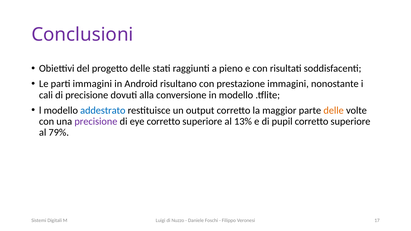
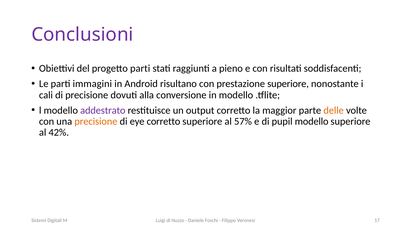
progetto delle: delle -> parti
prestazione immagini: immagini -> superiore
addestrato colour: blue -> purple
precisione at (96, 122) colour: purple -> orange
13%: 13% -> 57%
pupil corretto: corretto -> modello
79%: 79% -> 42%
